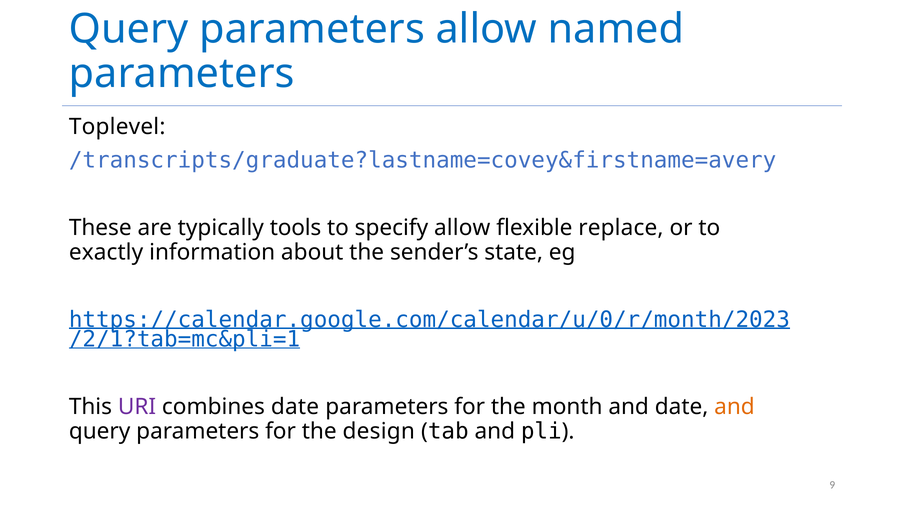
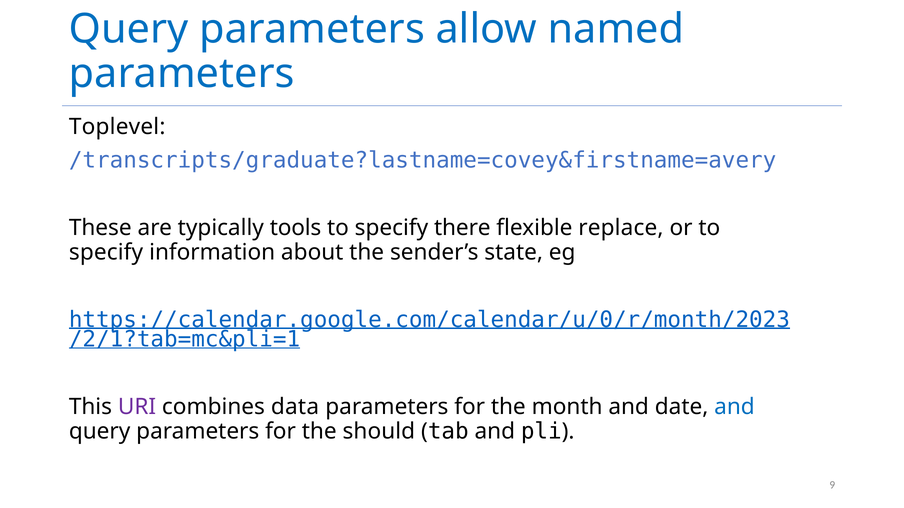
specify allow: allow -> there
exactly at (106, 253): exactly -> specify
combines date: date -> data
and at (734, 407) colour: orange -> blue
design: design -> should
